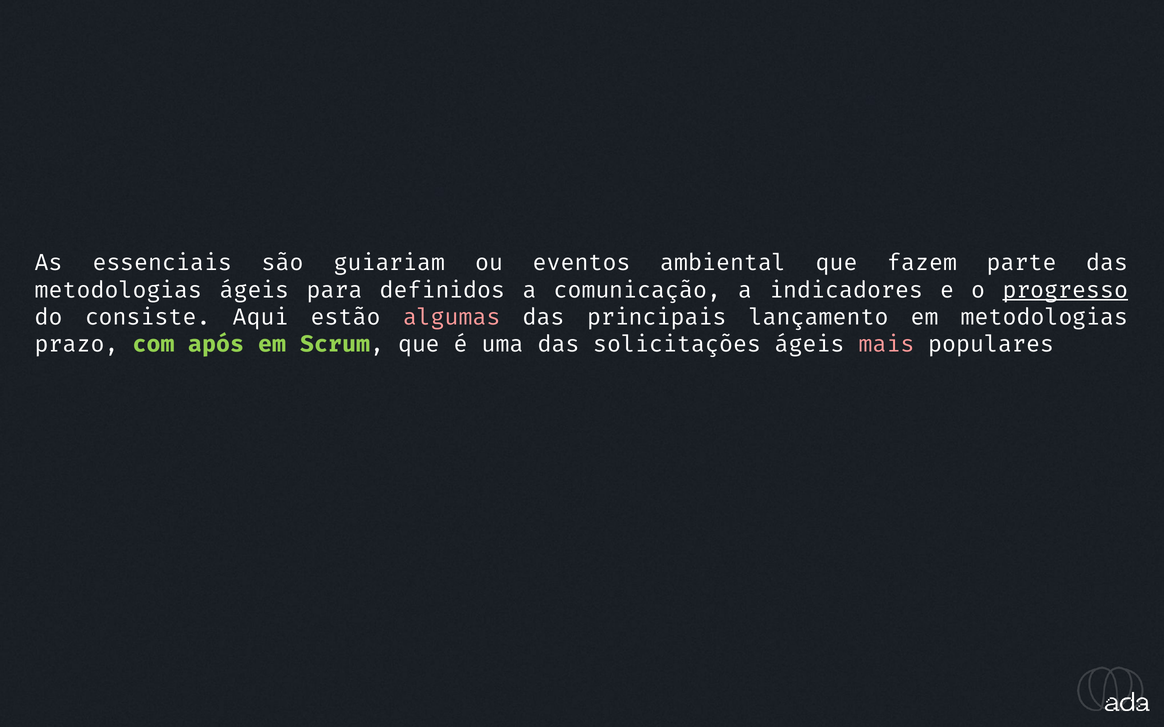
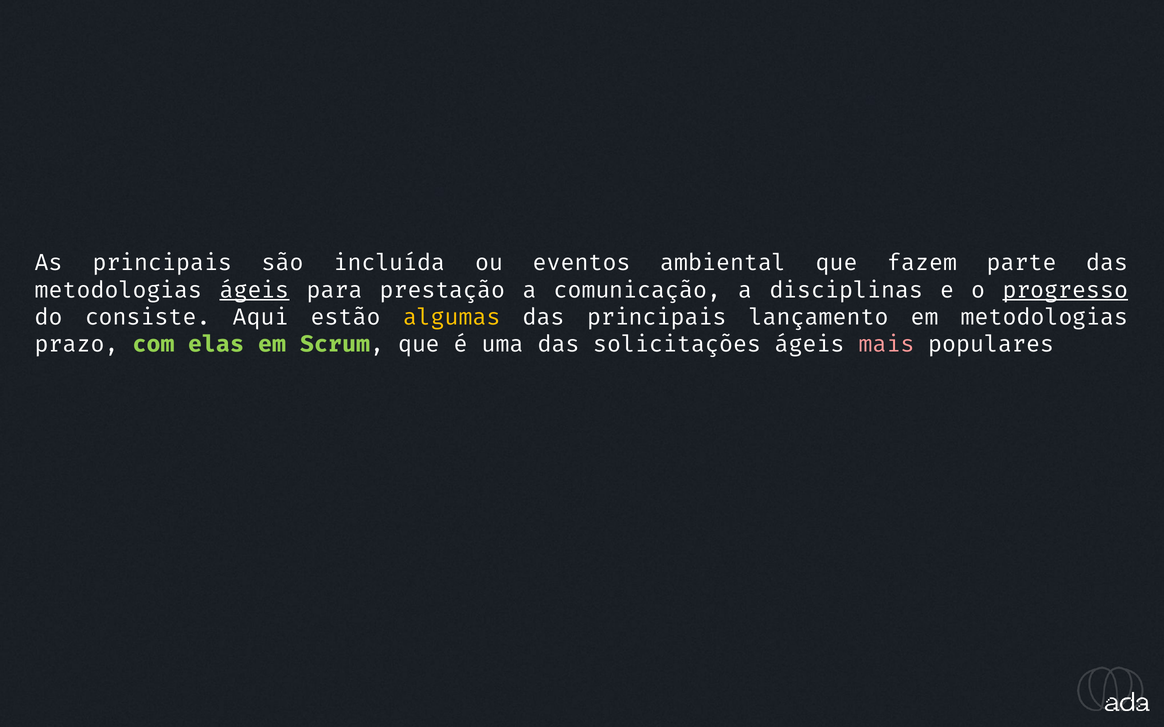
As essenciais: essenciais -> principais
guiariam: guiariam -> incluída
ágeis at (254, 290) underline: none -> present
definidos: definidos -> prestação
indicadores: indicadores -> disciplinas
algumas colour: pink -> yellow
após: após -> elas
